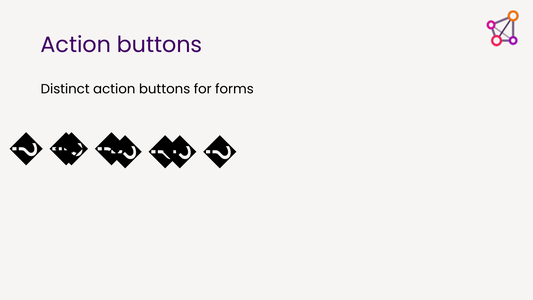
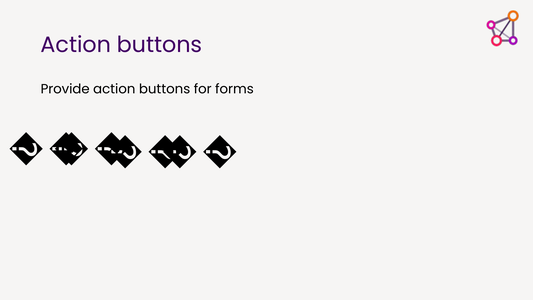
Distinct: Distinct -> Provide
